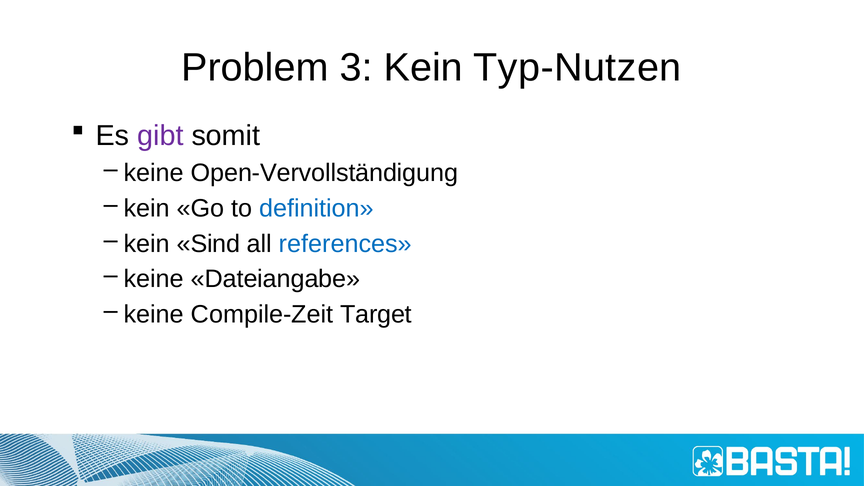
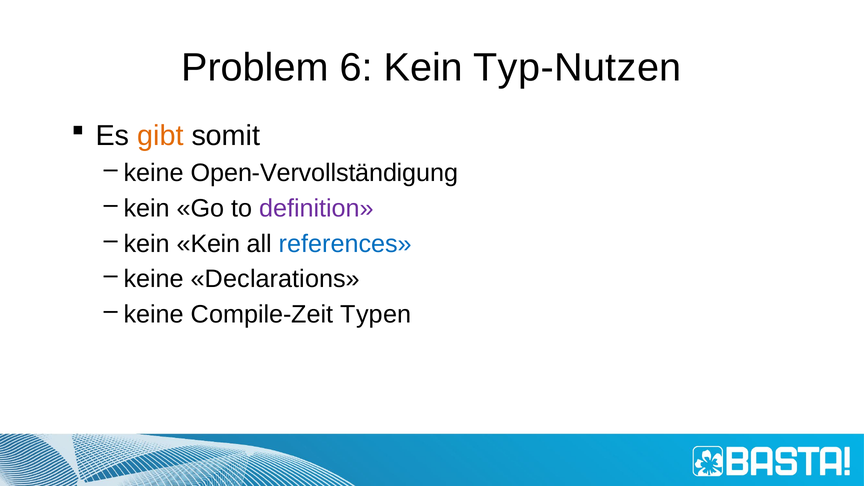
3: 3 -> 6
gibt colour: purple -> orange
definition colour: blue -> purple
kein Sind: Sind -> Kein
Dateiangabe: Dateiangabe -> Declarations
Target: Target -> Typen
